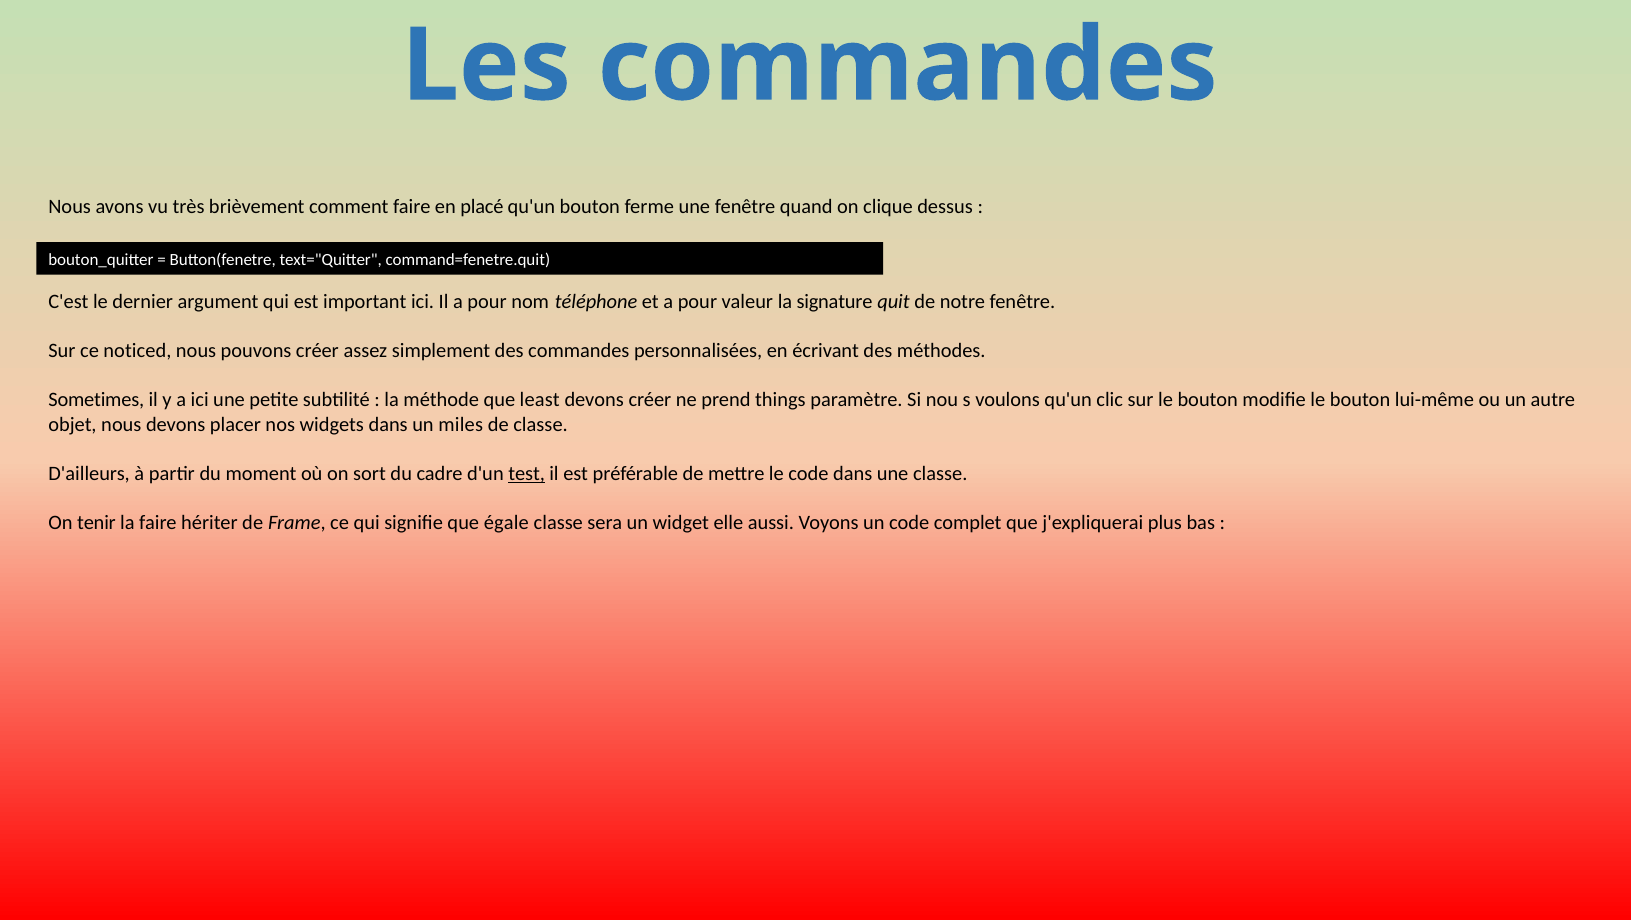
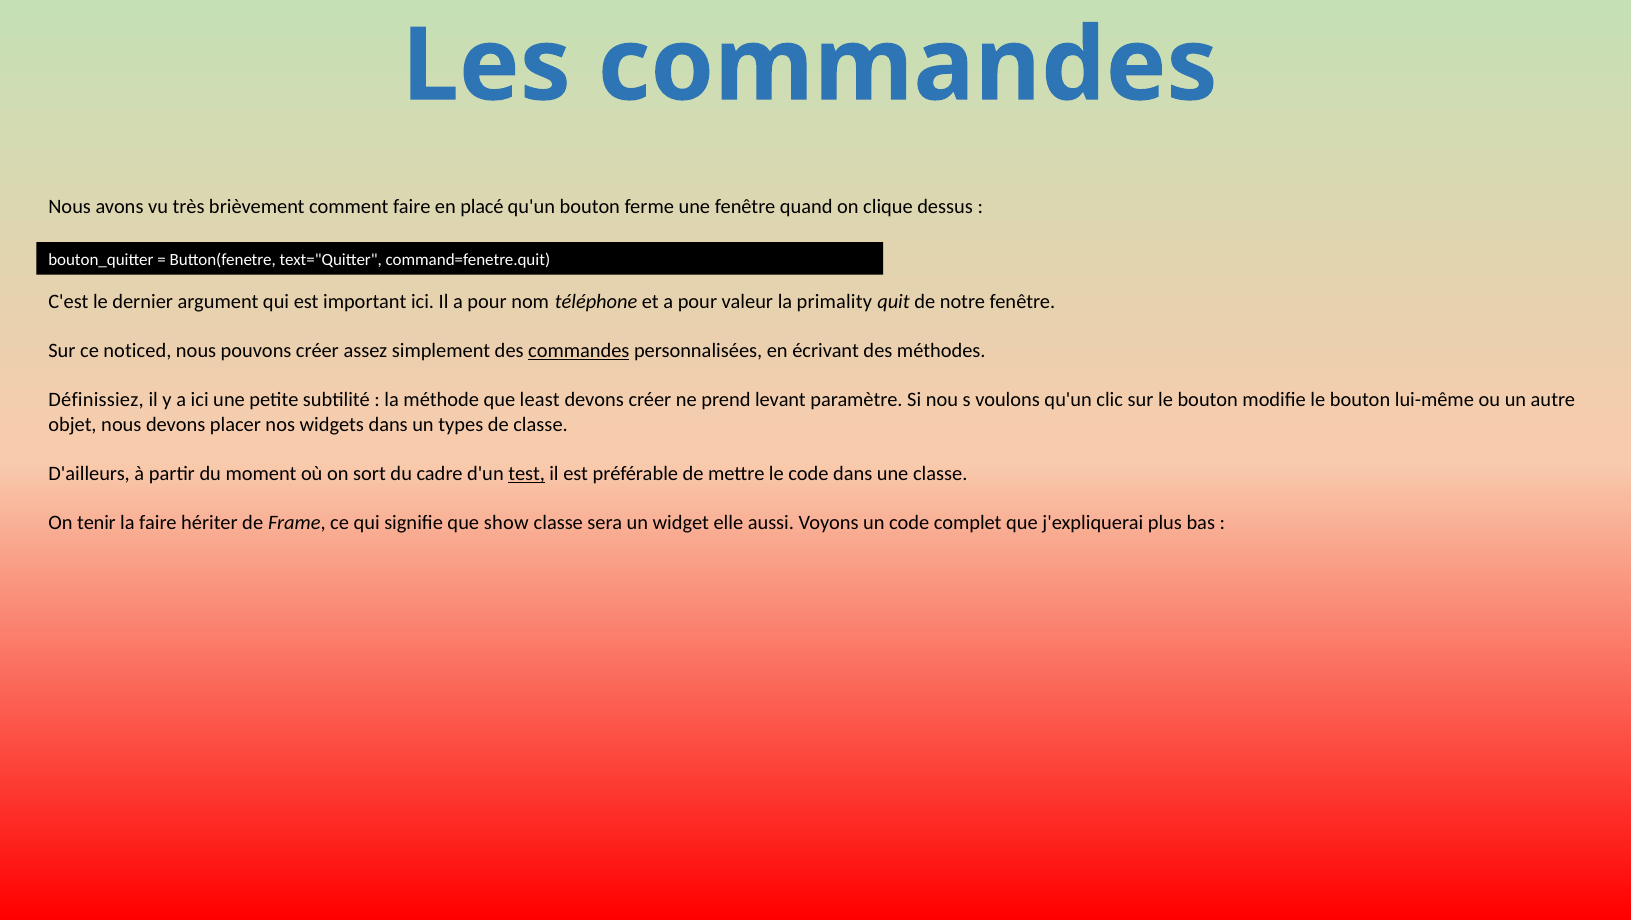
signature: signature -> primality
commandes at (579, 351) underline: none -> present
Sometimes: Sometimes -> Définissiez
things: things -> levant
miles: miles -> types
égale: égale -> show
